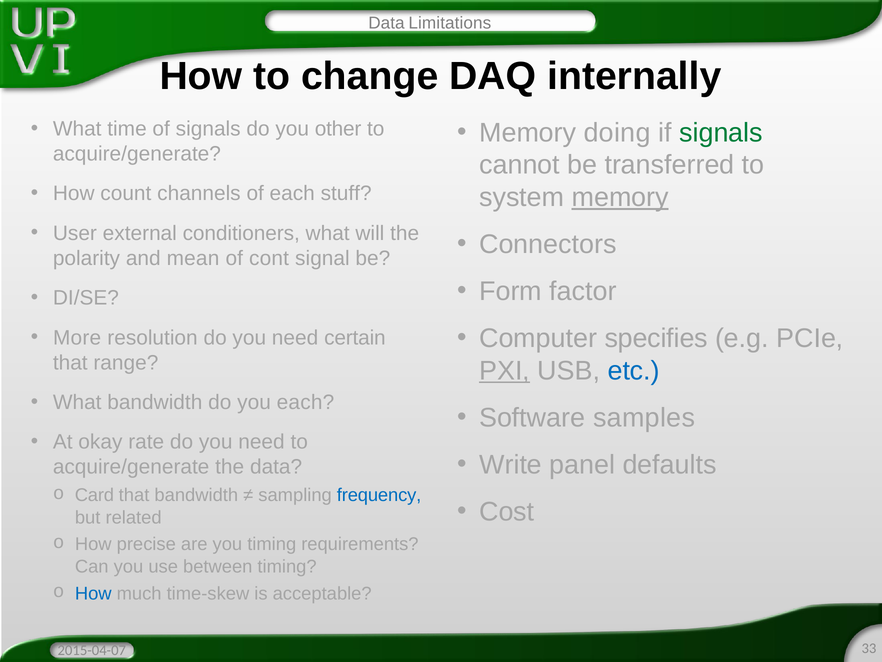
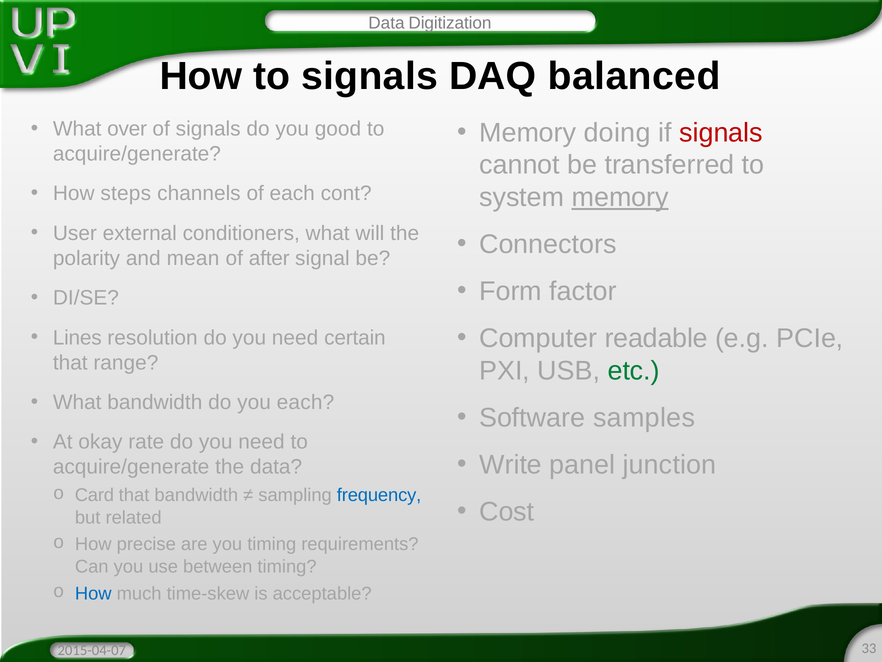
Limitations: Limitations -> Digitization
to change: change -> signals
internally: internally -> balanced
time: time -> over
other: other -> good
signals at (721, 133) colour: green -> red
count: count -> steps
stuff: stuff -> cont
cont: cont -> after
specifies: specifies -> readable
More: More -> Lines
PXI underline: present -> none
etc colour: blue -> green
defaults: defaults -> junction
